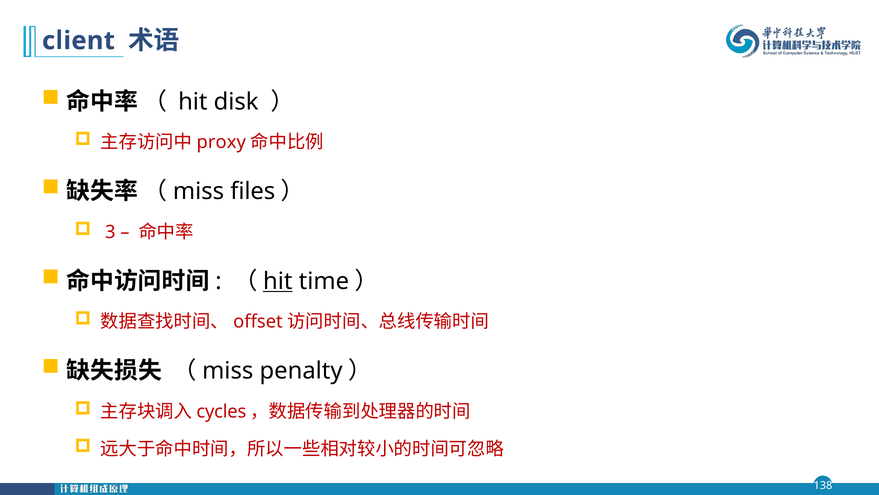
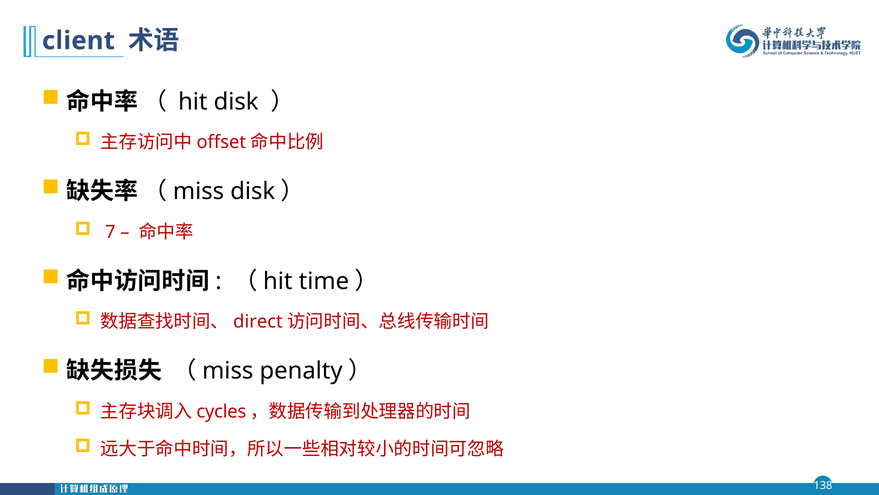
proxy: proxy -> offset
files at (253, 191): files -> disk
3: 3 -> 7
hit at (278, 281) underline: present -> none
offset: offset -> direct
